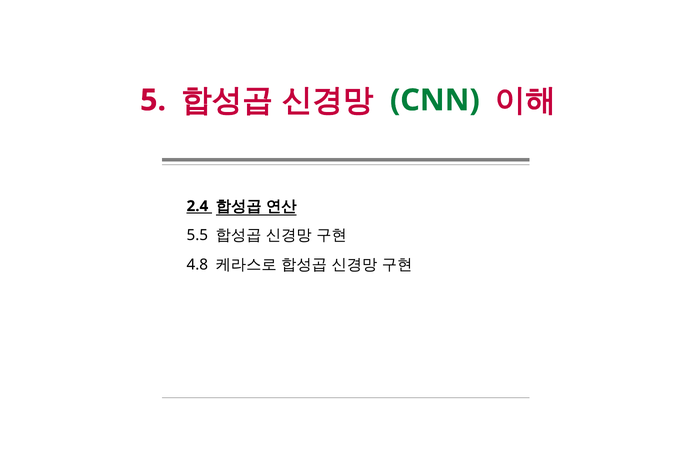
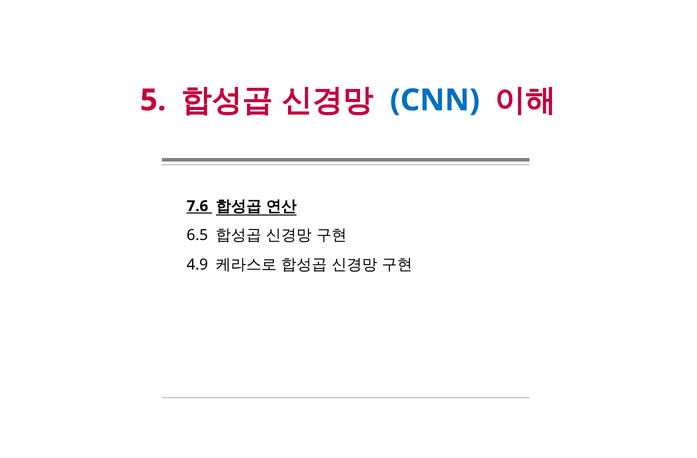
CNN colour: green -> blue
2.4: 2.4 -> 7.6
5.5: 5.5 -> 6.5
4.8: 4.8 -> 4.9
